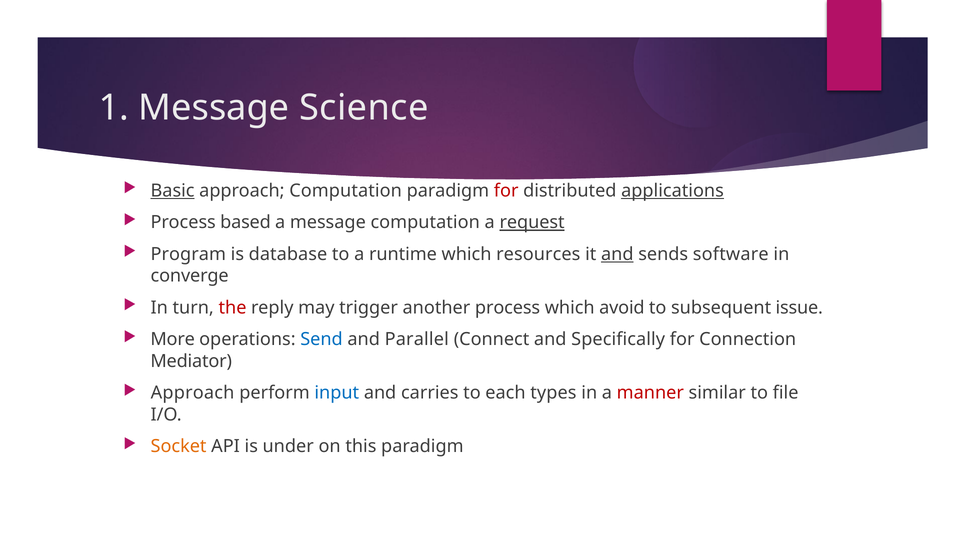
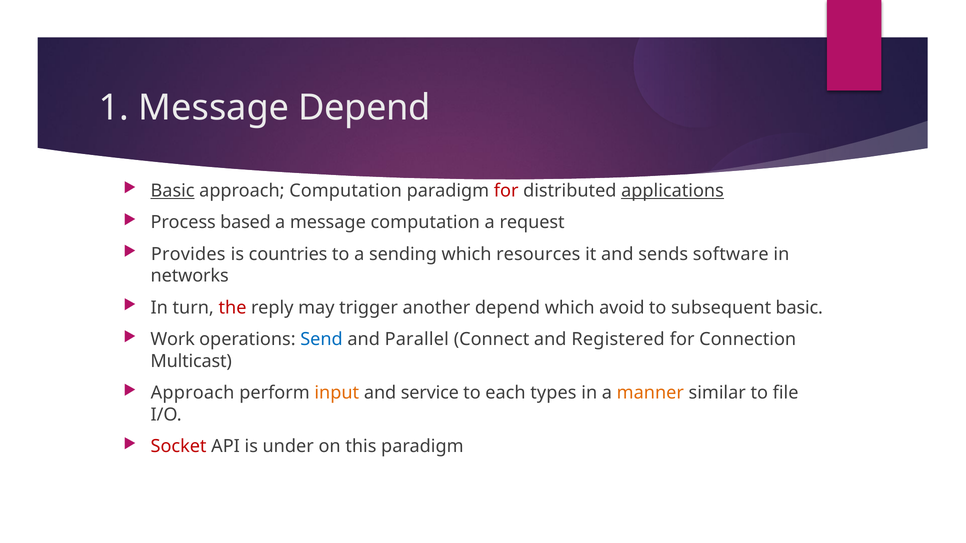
Message Science: Science -> Depend
request underline: present -> none
Program: Program -> Provides
database: database -> countries
runtime: runtime -> sending
and at (617, 254) underline: present -> none
converge: converge -> networks
another process: process -> depend
subsequent issue: issue -> basic
More: More -> Work
Specifically: Specifically -> Registered
Mediator: Mediator -> Multicast
input colour: blue -> orange
carries: carries -> service
manner colour: red -> orange
Socket colour: orange -> red
